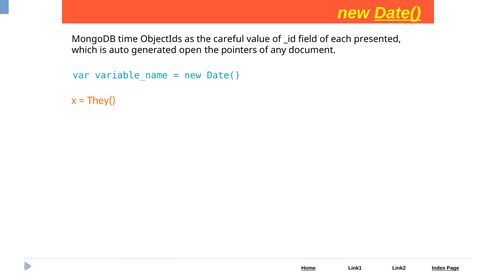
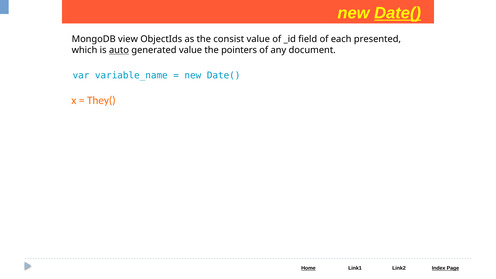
time: time -> view
careful: careful -> consist
auto underline: none -> present
generated open: open -> value
